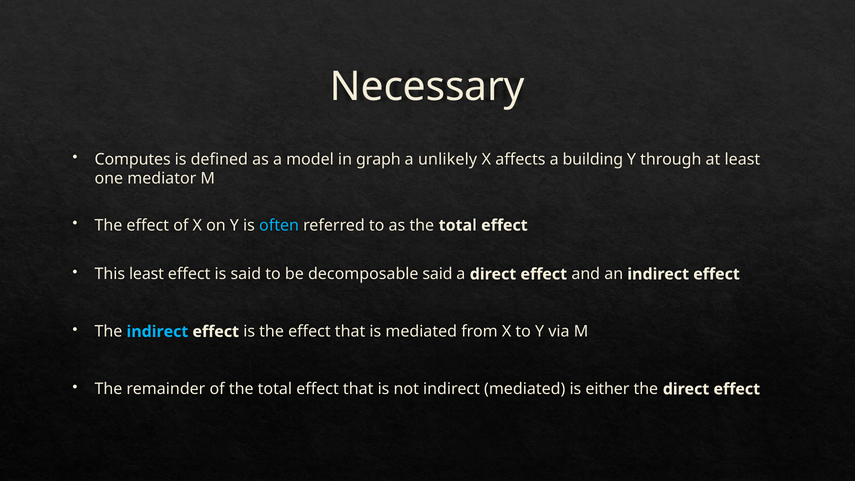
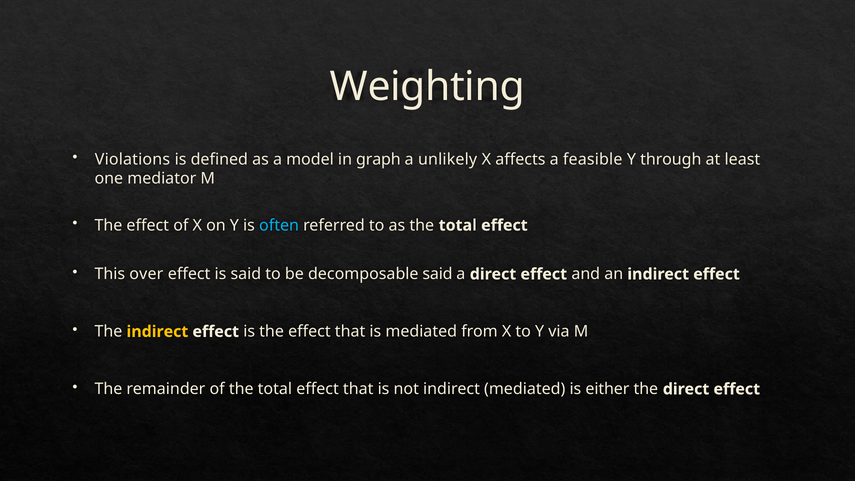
Necessary: Necessary -> Weighting
Computes: Computes -> Violations
building: building -> feasible
This least: least -> over
indirect at (157, 332) colour: light blue -> yellow
